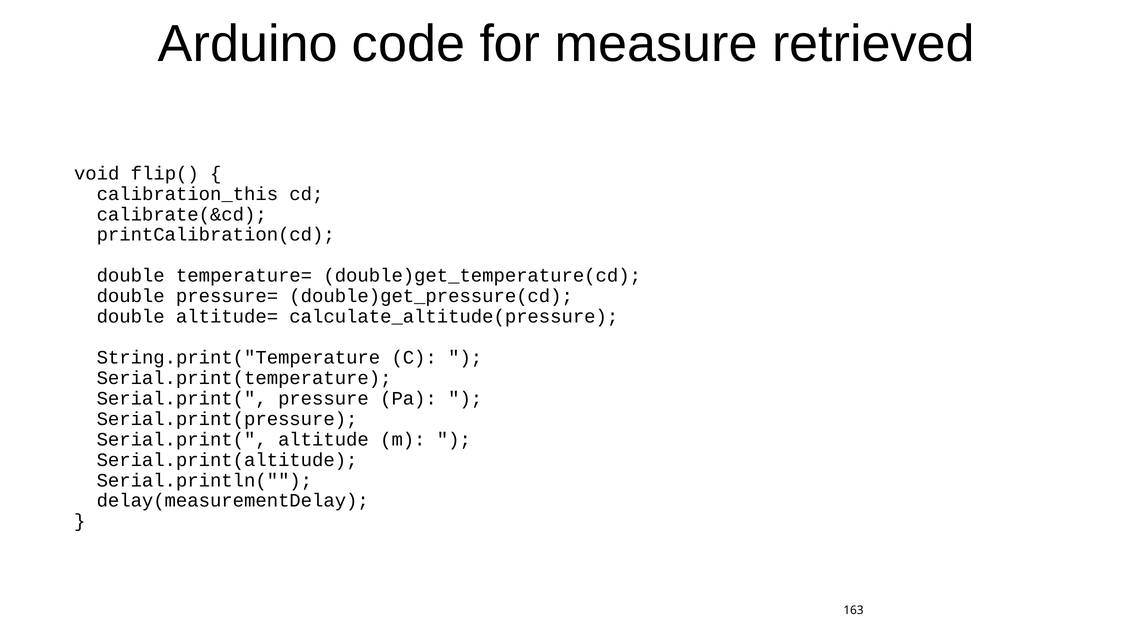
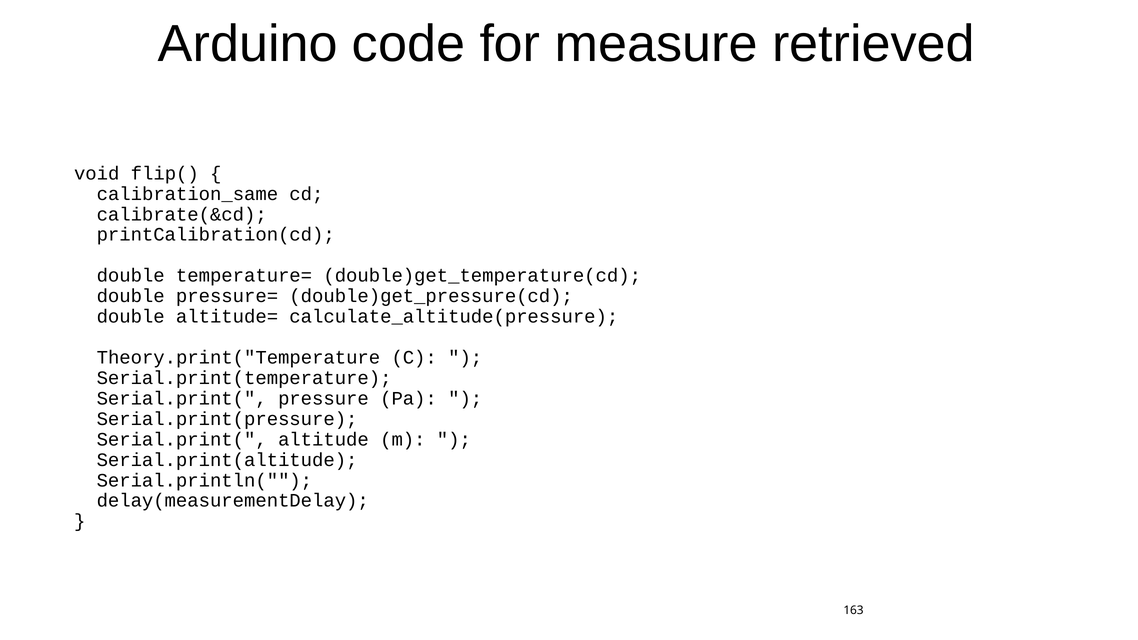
calibration_this: calibration_this -> calibration_same
String.print("Temperature: String.print("Temperature -> Theory.print("Temperature
